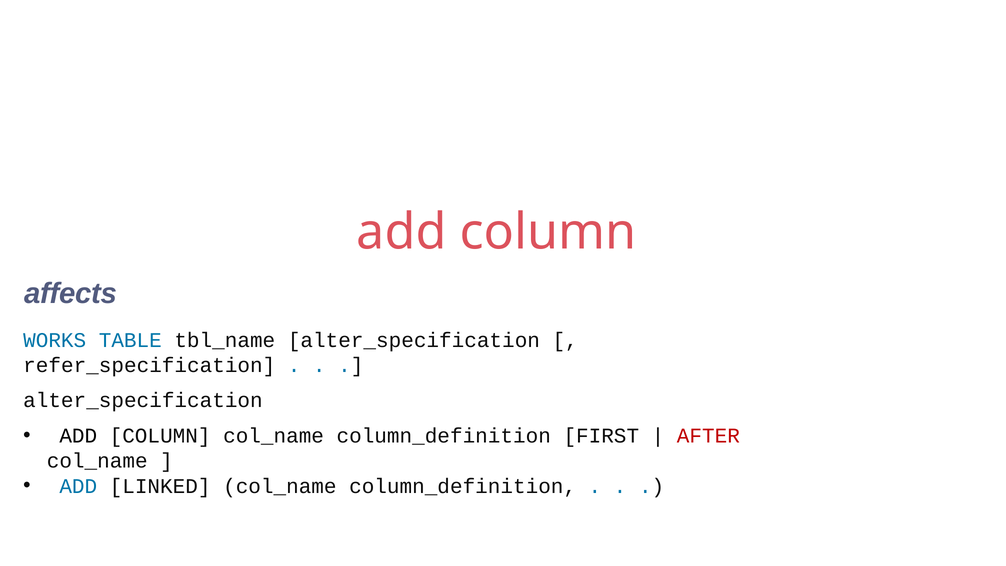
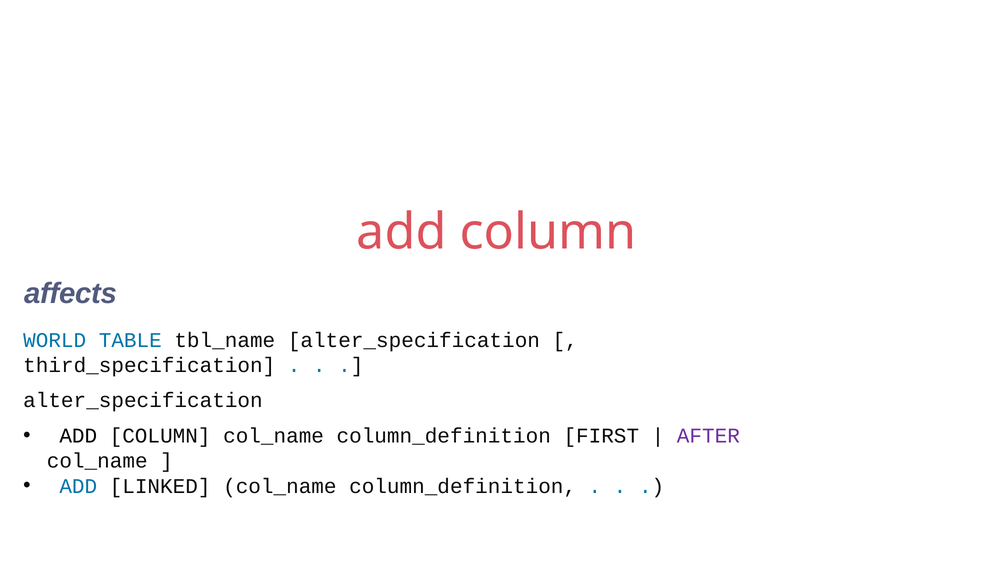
WORKS: WORKS -> WORLD
refer_specification: refer_specification -> third_specification
AFTER colour: red -> purple
